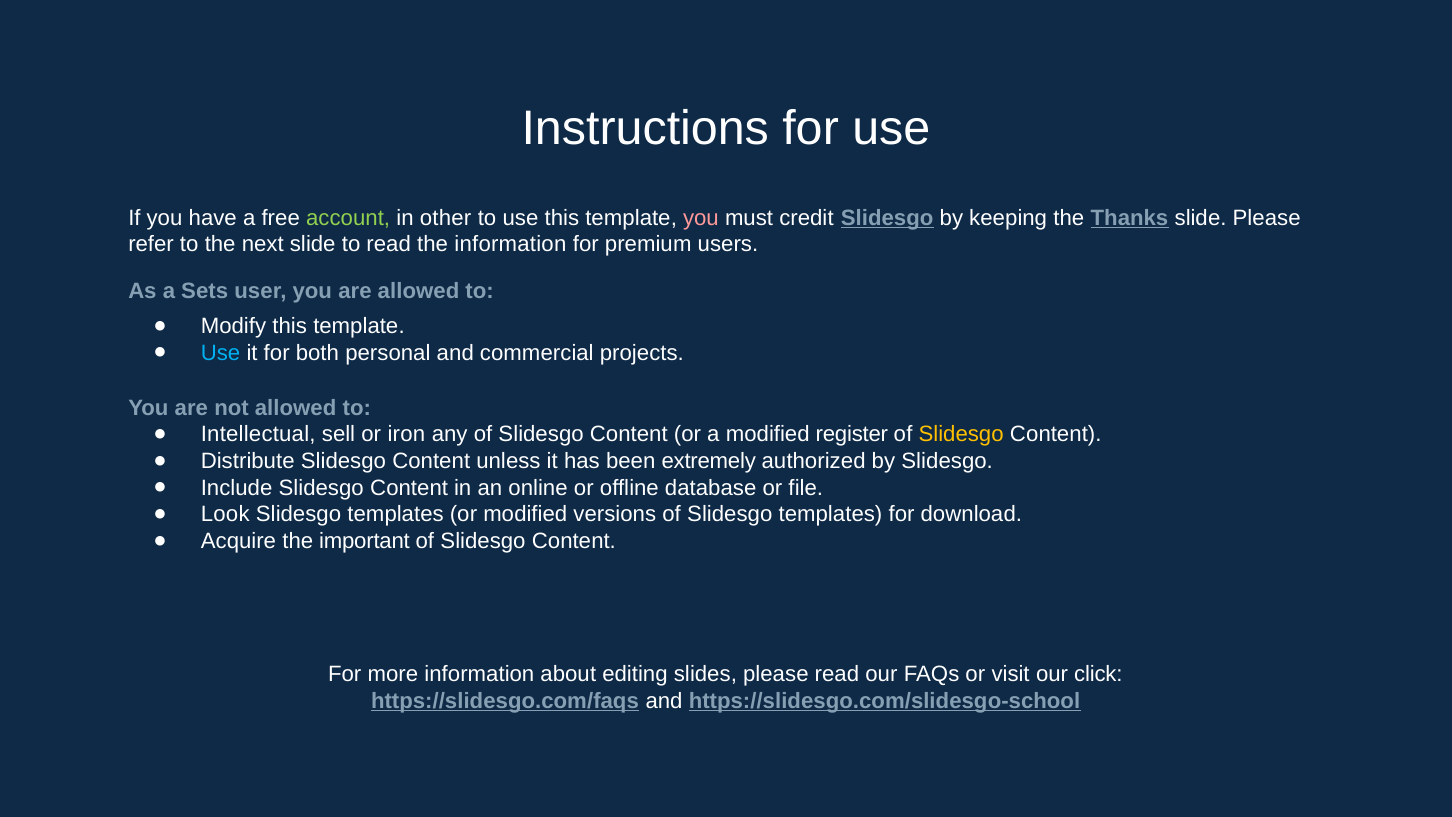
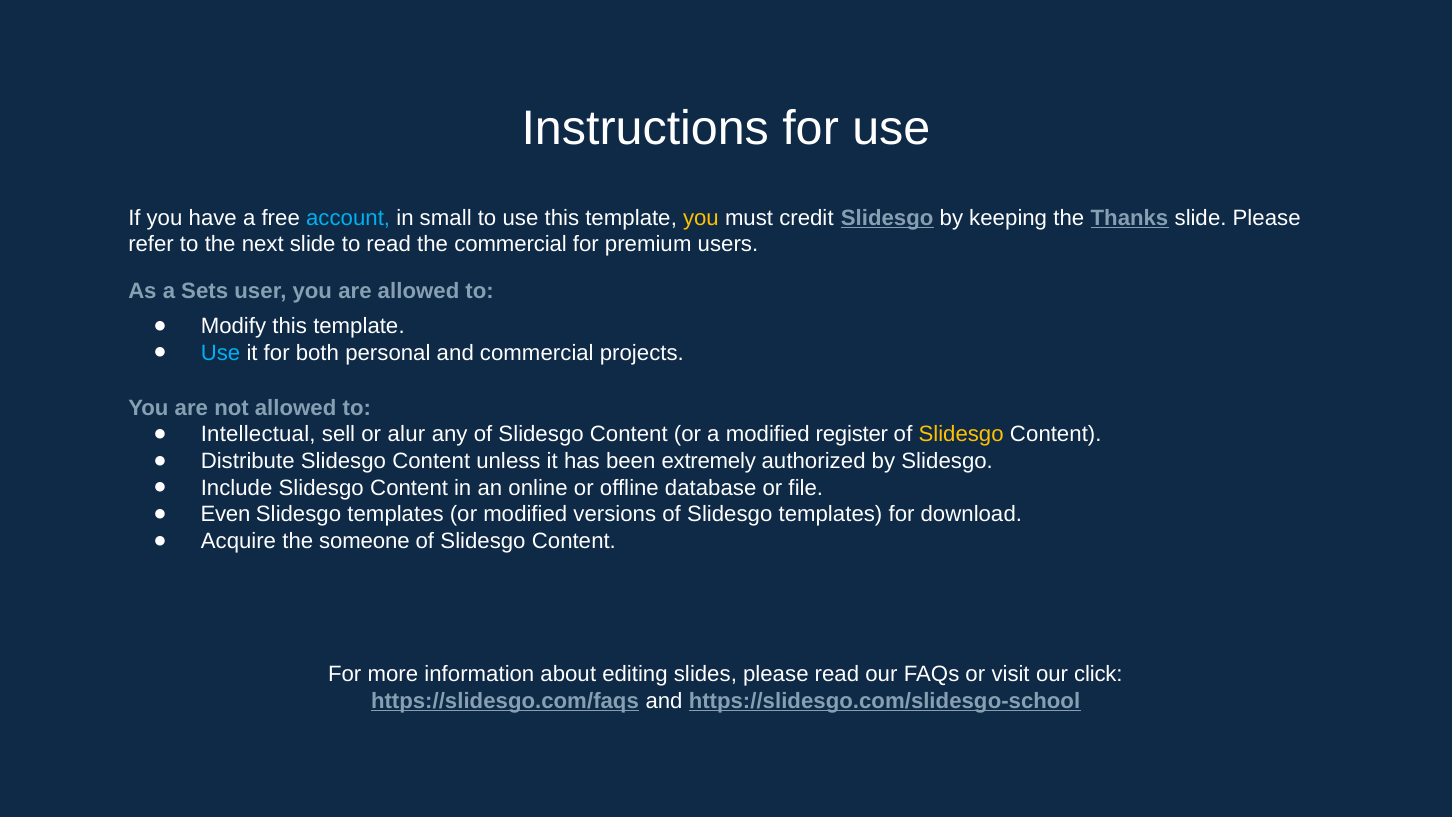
account colour: light green -> light blue
other: other -> small
you at (701, 218) colour: pink -> yellow
the information: information -> commercial
iron: iron -> alur
Look: Look -> Even
important: important -> someone
